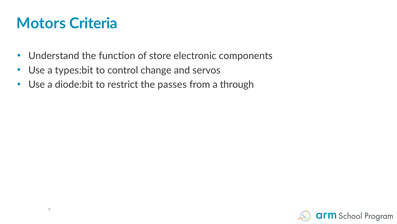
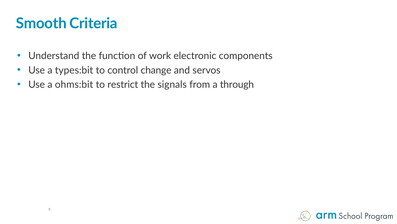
Motors: Motors -> Smooth
store: store -> work
diode:bit: diode:bit -> ohms:bit
passes: passes -> signals
